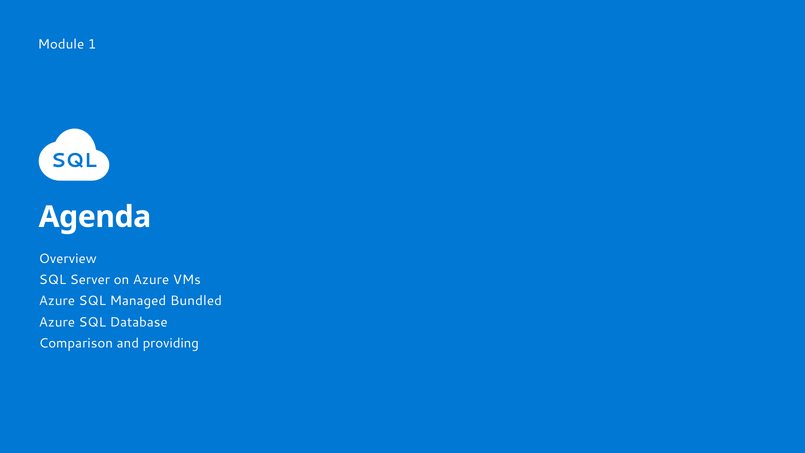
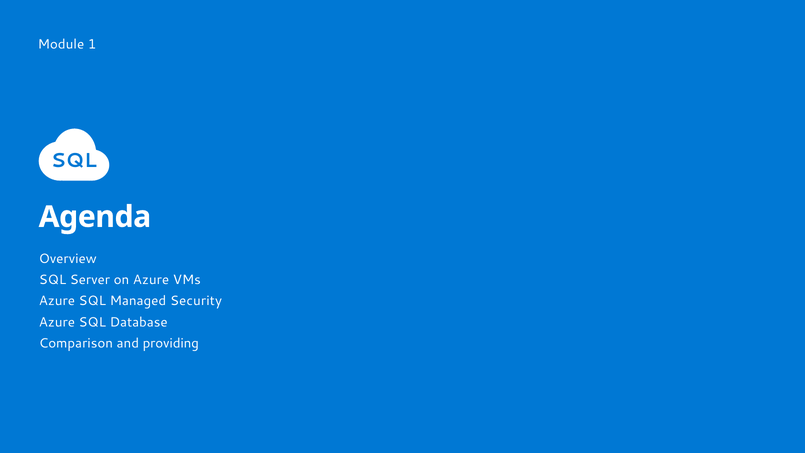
Bundled: Bundled -> Security
